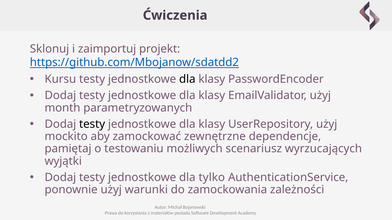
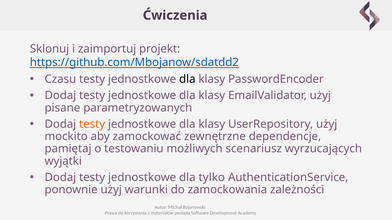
Kursu: Kursu -> Czasu
month: month -> pisane
testy at (92, 124) colour: black -> orange
